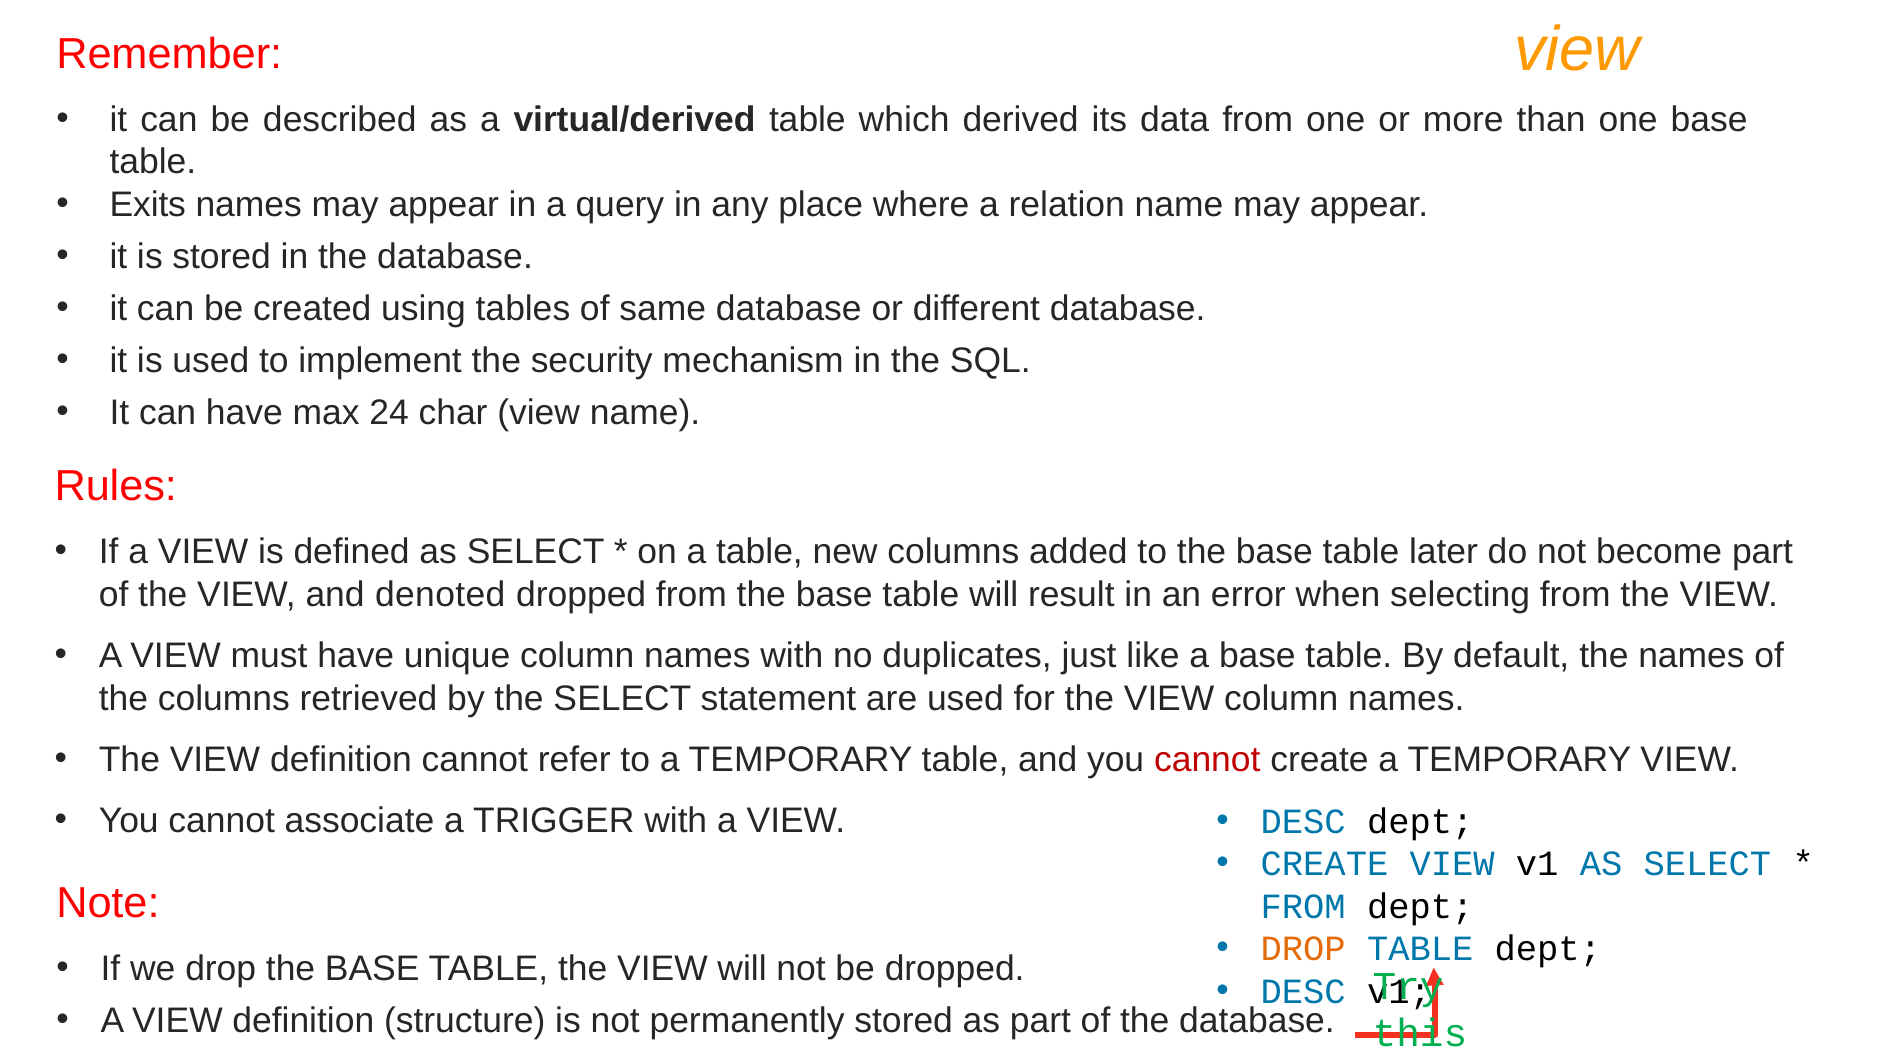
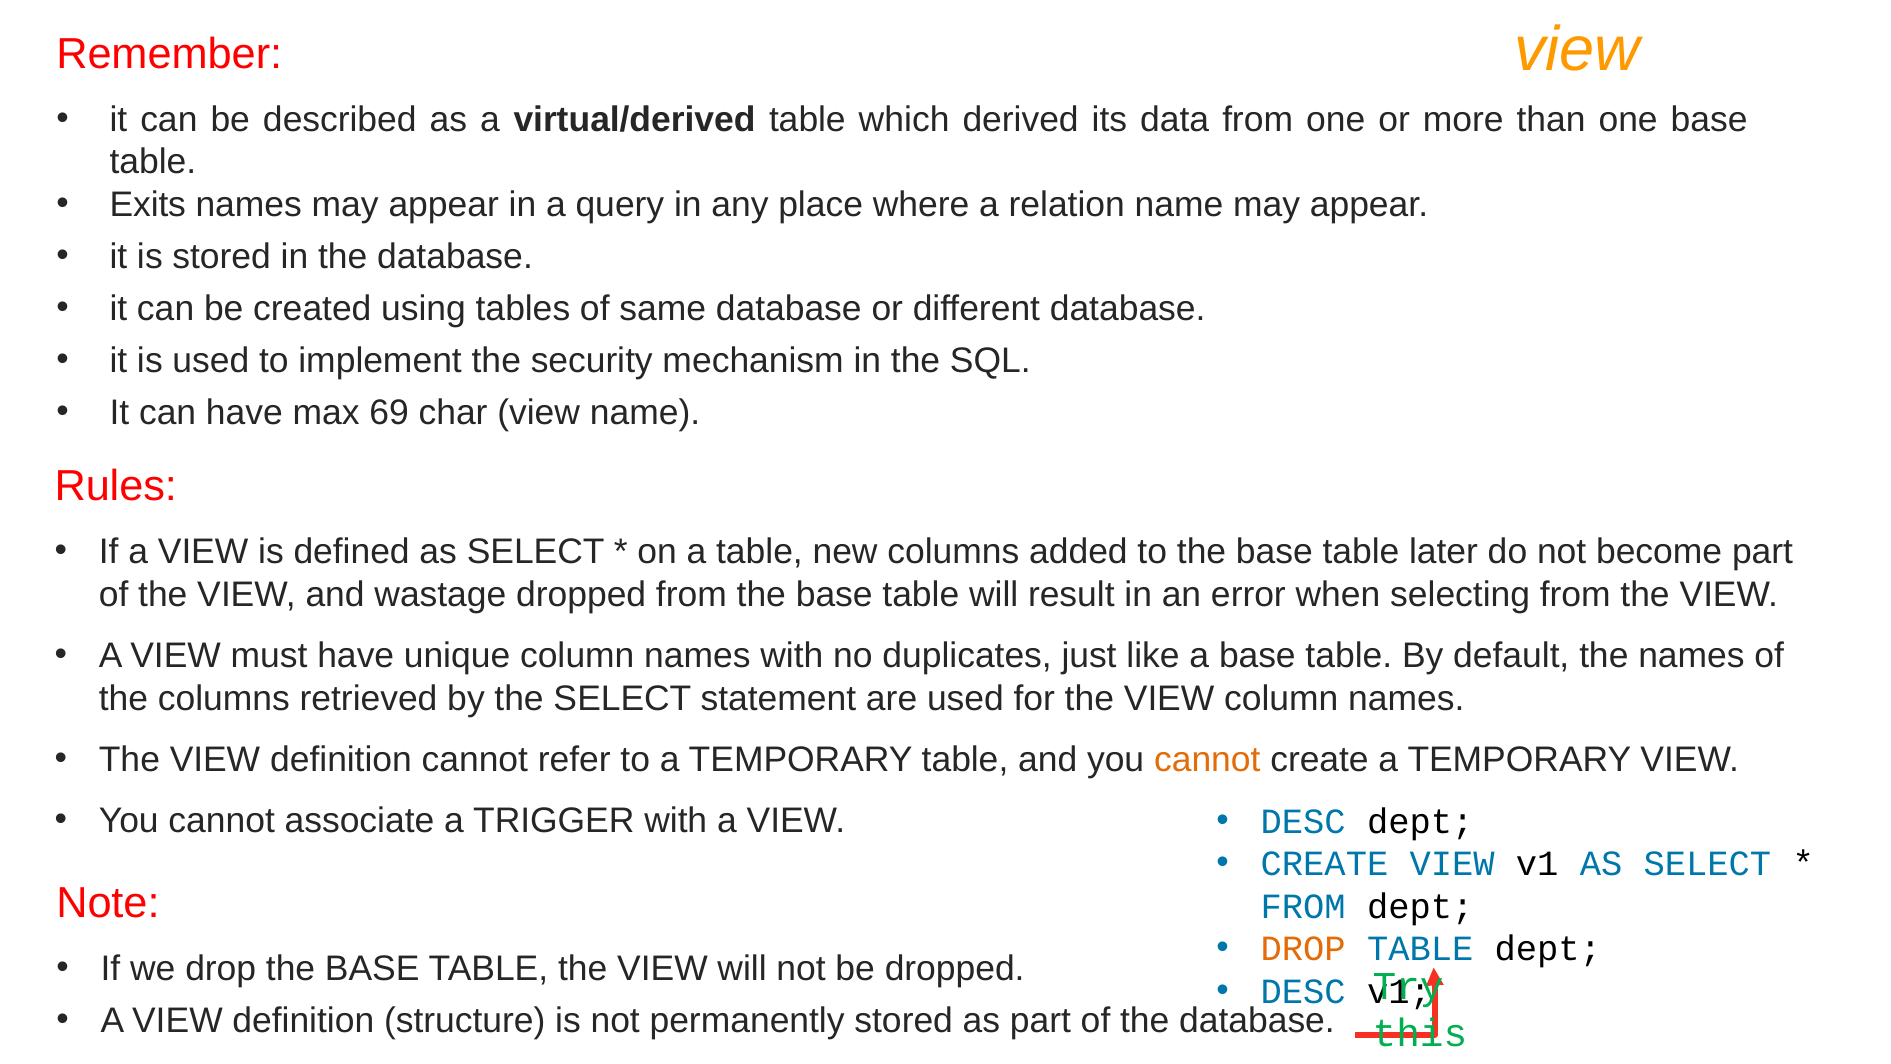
24: 24 -> 69
denoted: denoted -> wastage
cannot at (1207, 760) colour: red -> orange
